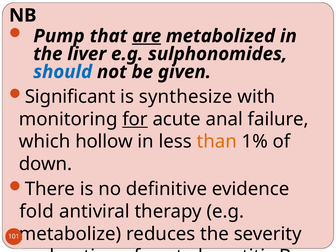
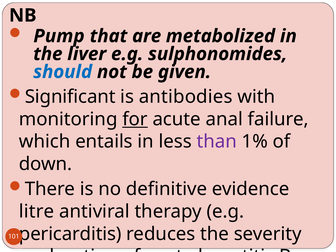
are underline: present -> none
synthesize: synthesize -> antibodies
hollow: hollow -> entails
than colour: orange -> purple
fold: fold -> litre
metabolize: metabolize -> pericarditis
